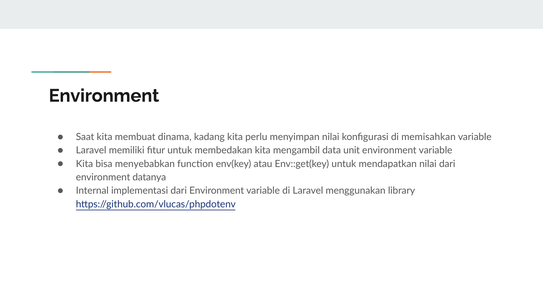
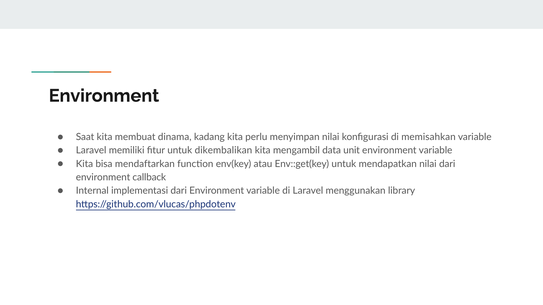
membedakan: membedakan -> dikembalikan
menyebabkan: menyebabkan -> mendaftarkan
datanya: datanya -> callback
